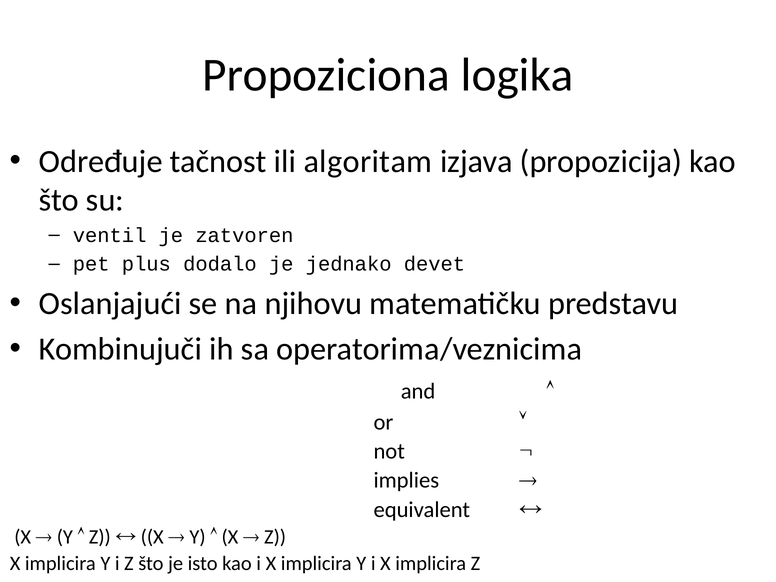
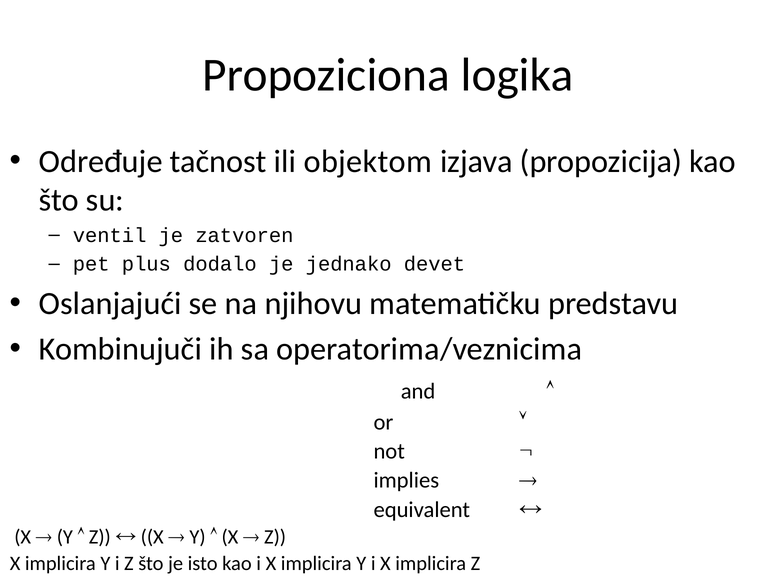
algoritam: algoritam -> objektom
